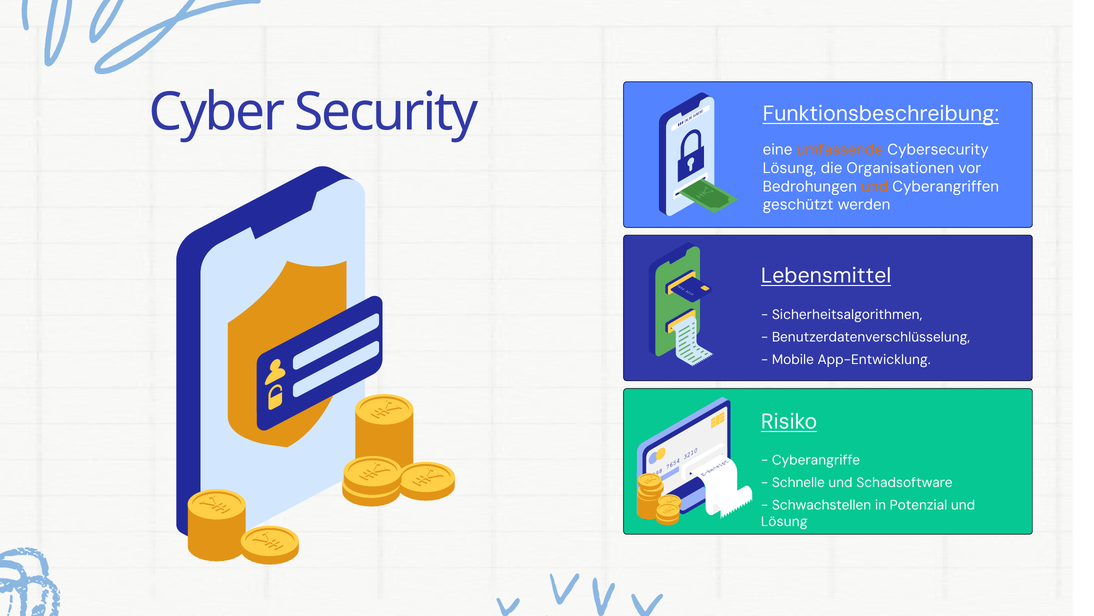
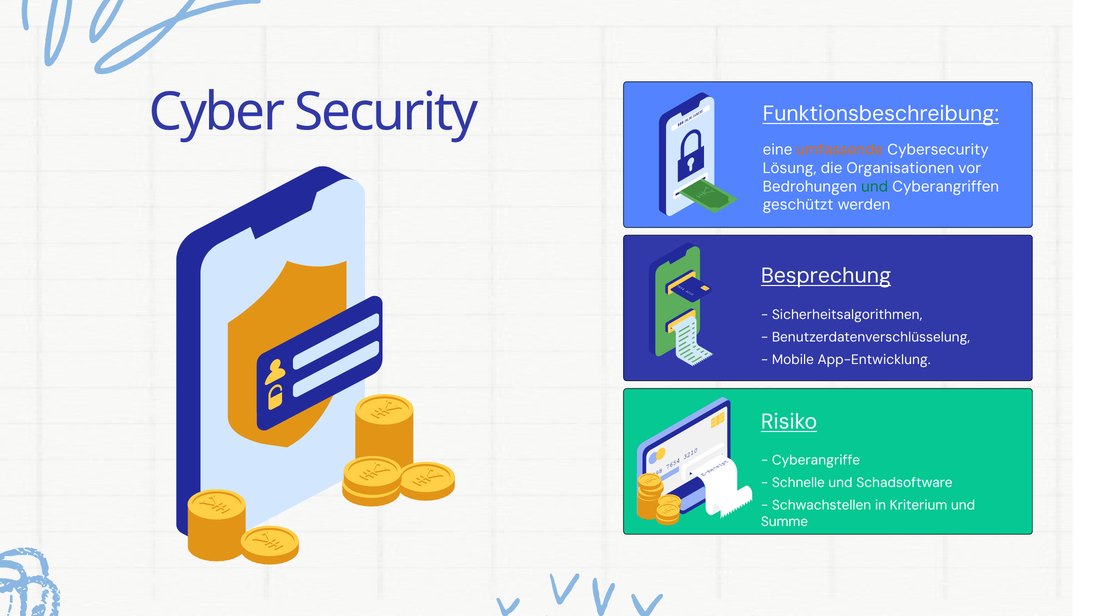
und at (875, 186) colour: orange -> green
Lebensmittel: Lebensmittel -> Besprechung
Potenzial: Potenzial -> Kriterium
Lösung at (784, 521): Lösung -> Summe
